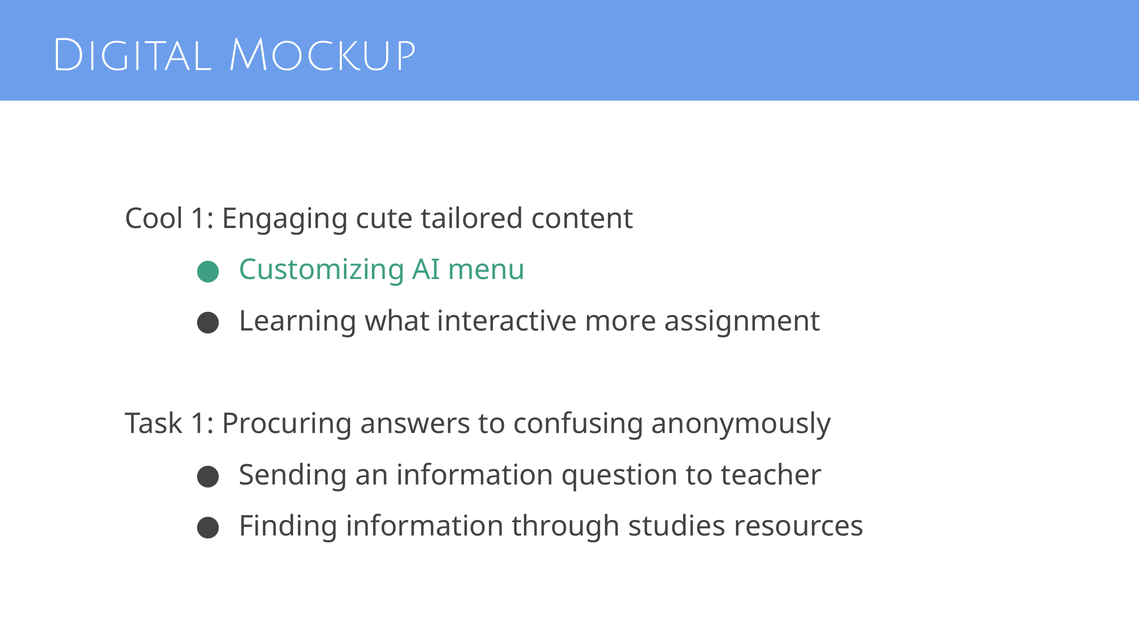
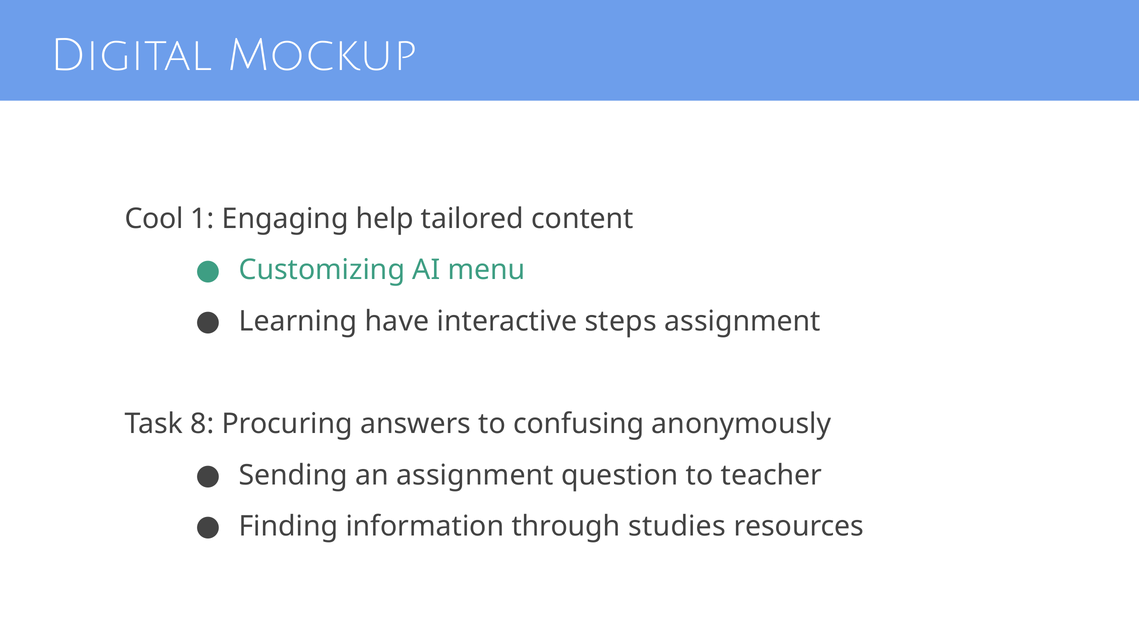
cute: cute -> help
what: what -> have
more: more -> steps
Task 1: 1 -> 8
an information: information -> assignment
